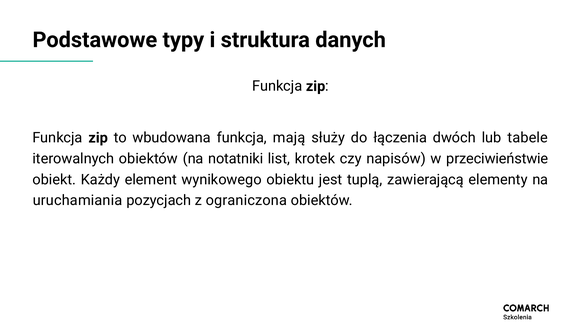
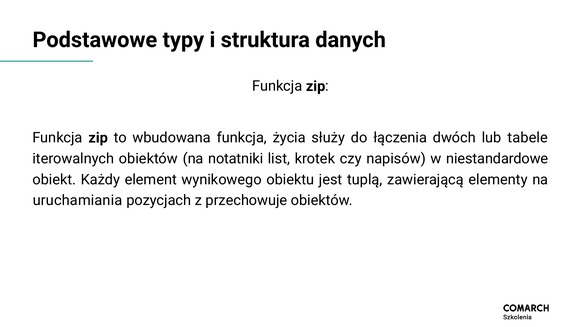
mają: mają -> życia
przeciwieństwie: przeciwieństwie -> niestandardowe
ograniczona: ograniczona -> przechowuje
